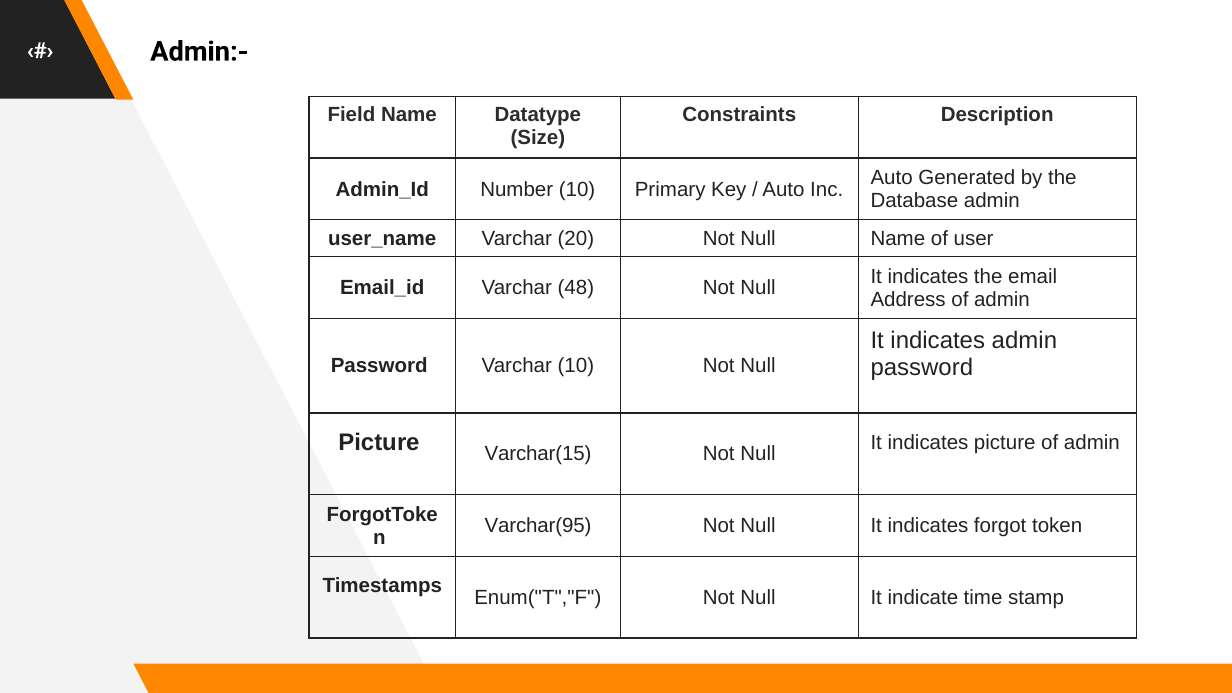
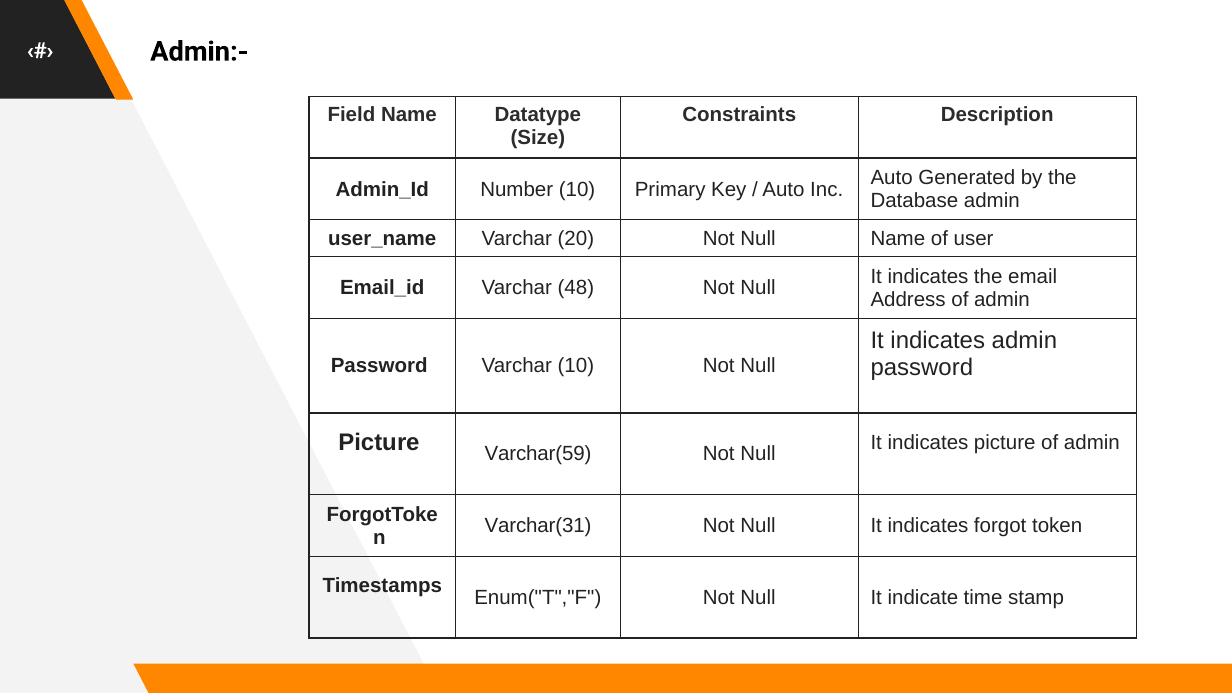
Varchar(15: Varchar(15 -> Varchar(59
Varchar(95: Varchar(95 -> Varchar(31
